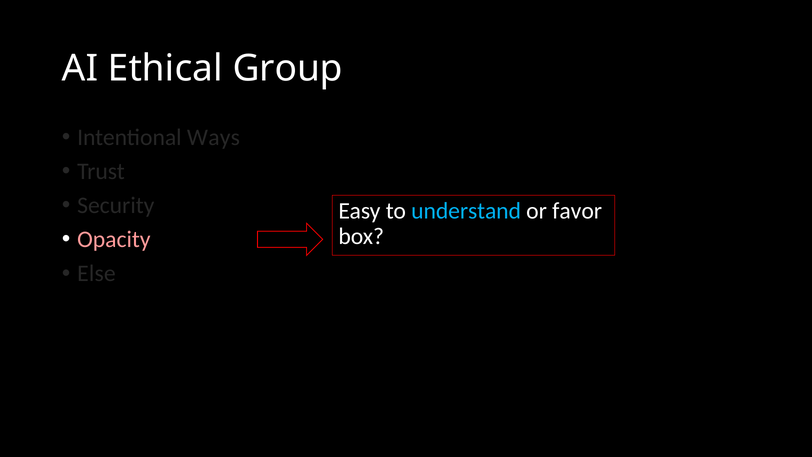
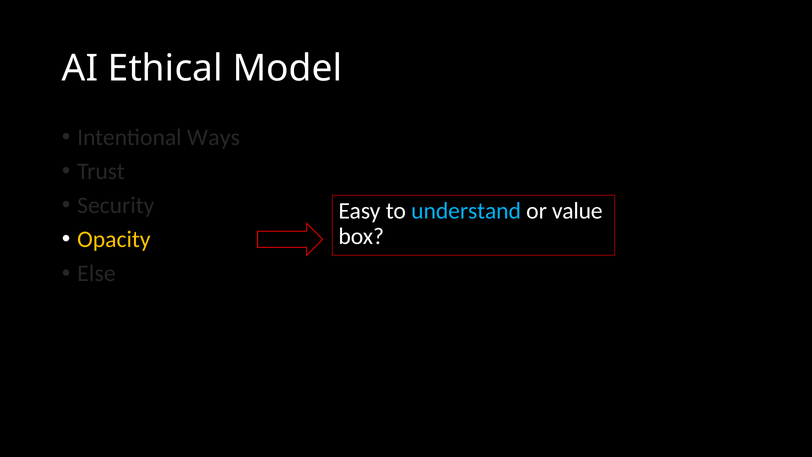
Group: Group -> Model
favor: favor -> value
Opacity colour: pink -> yellow
